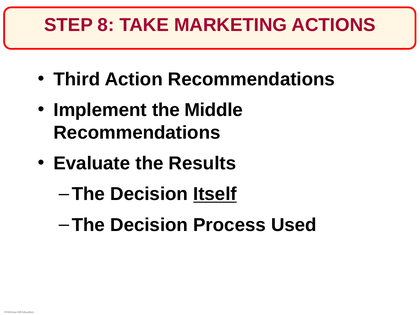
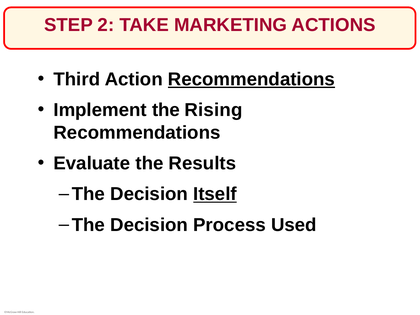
8: 8 -> 2
Recommendations at (251, 79) underline: none -> present
Middle: Middle -> Rising
